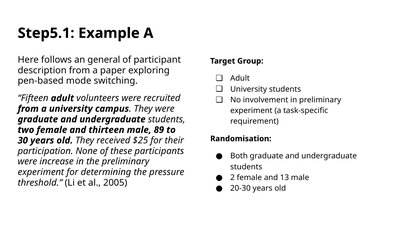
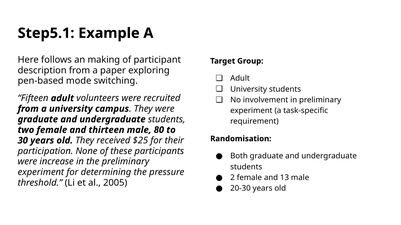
general: general -> making
89: 89 -> 80
